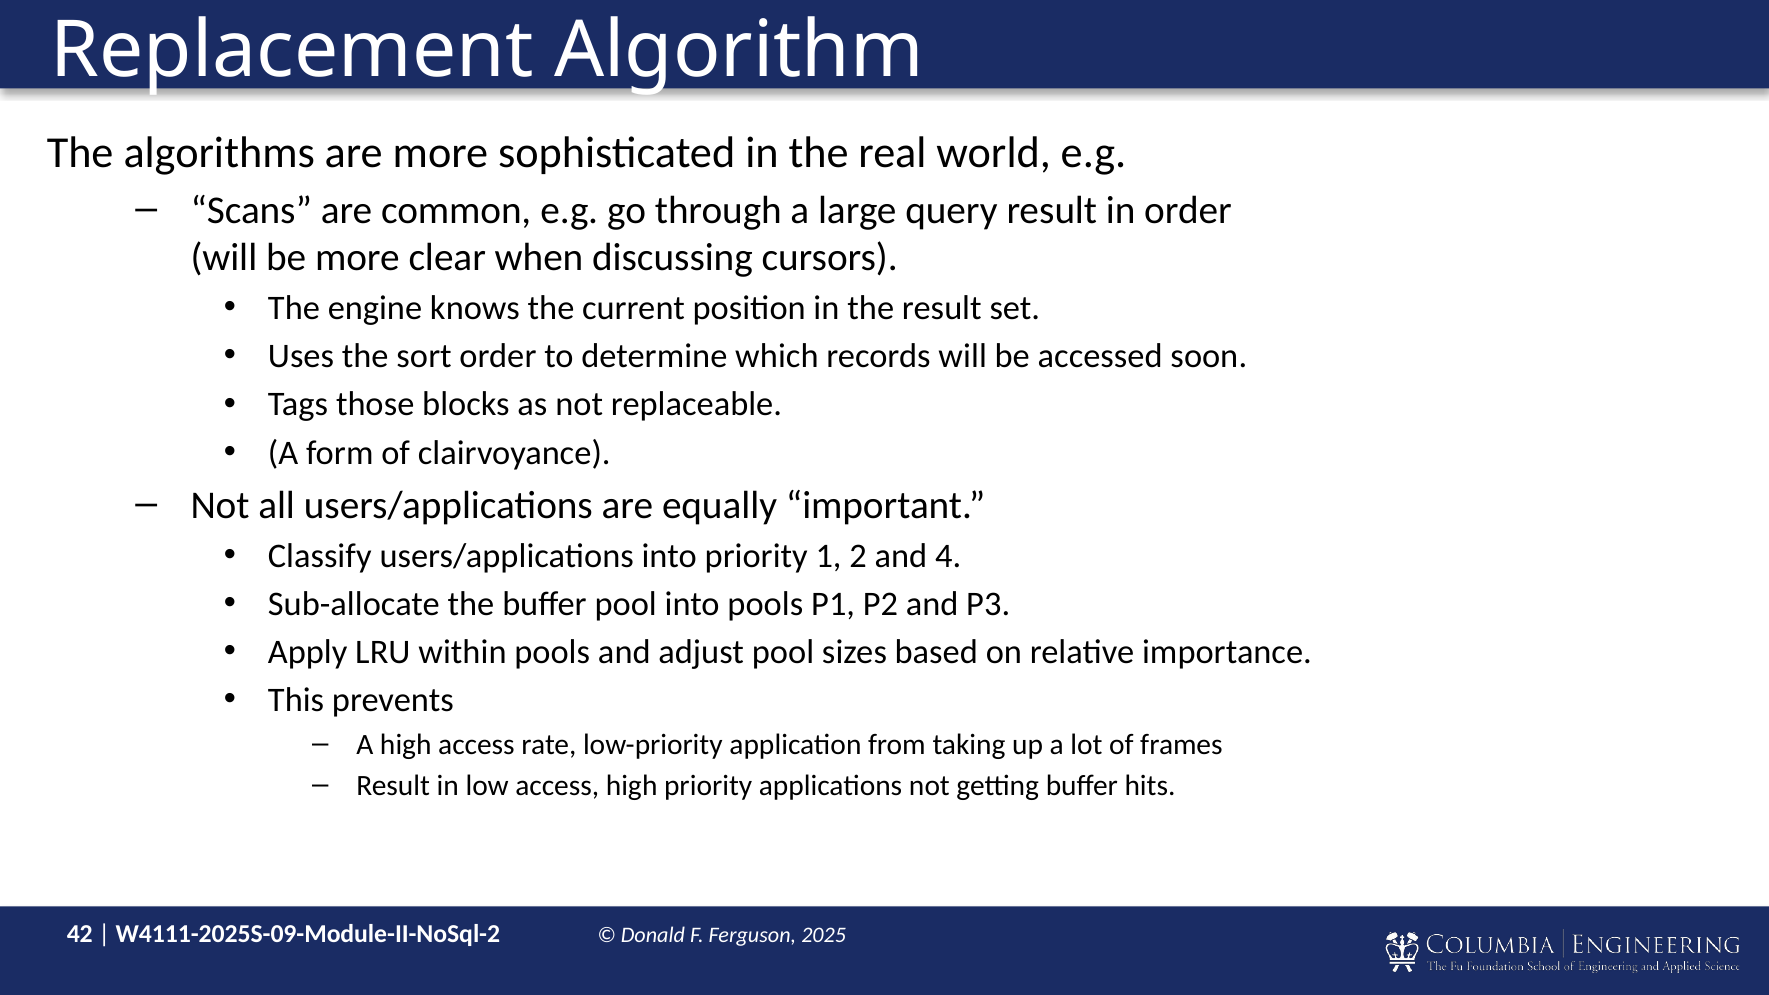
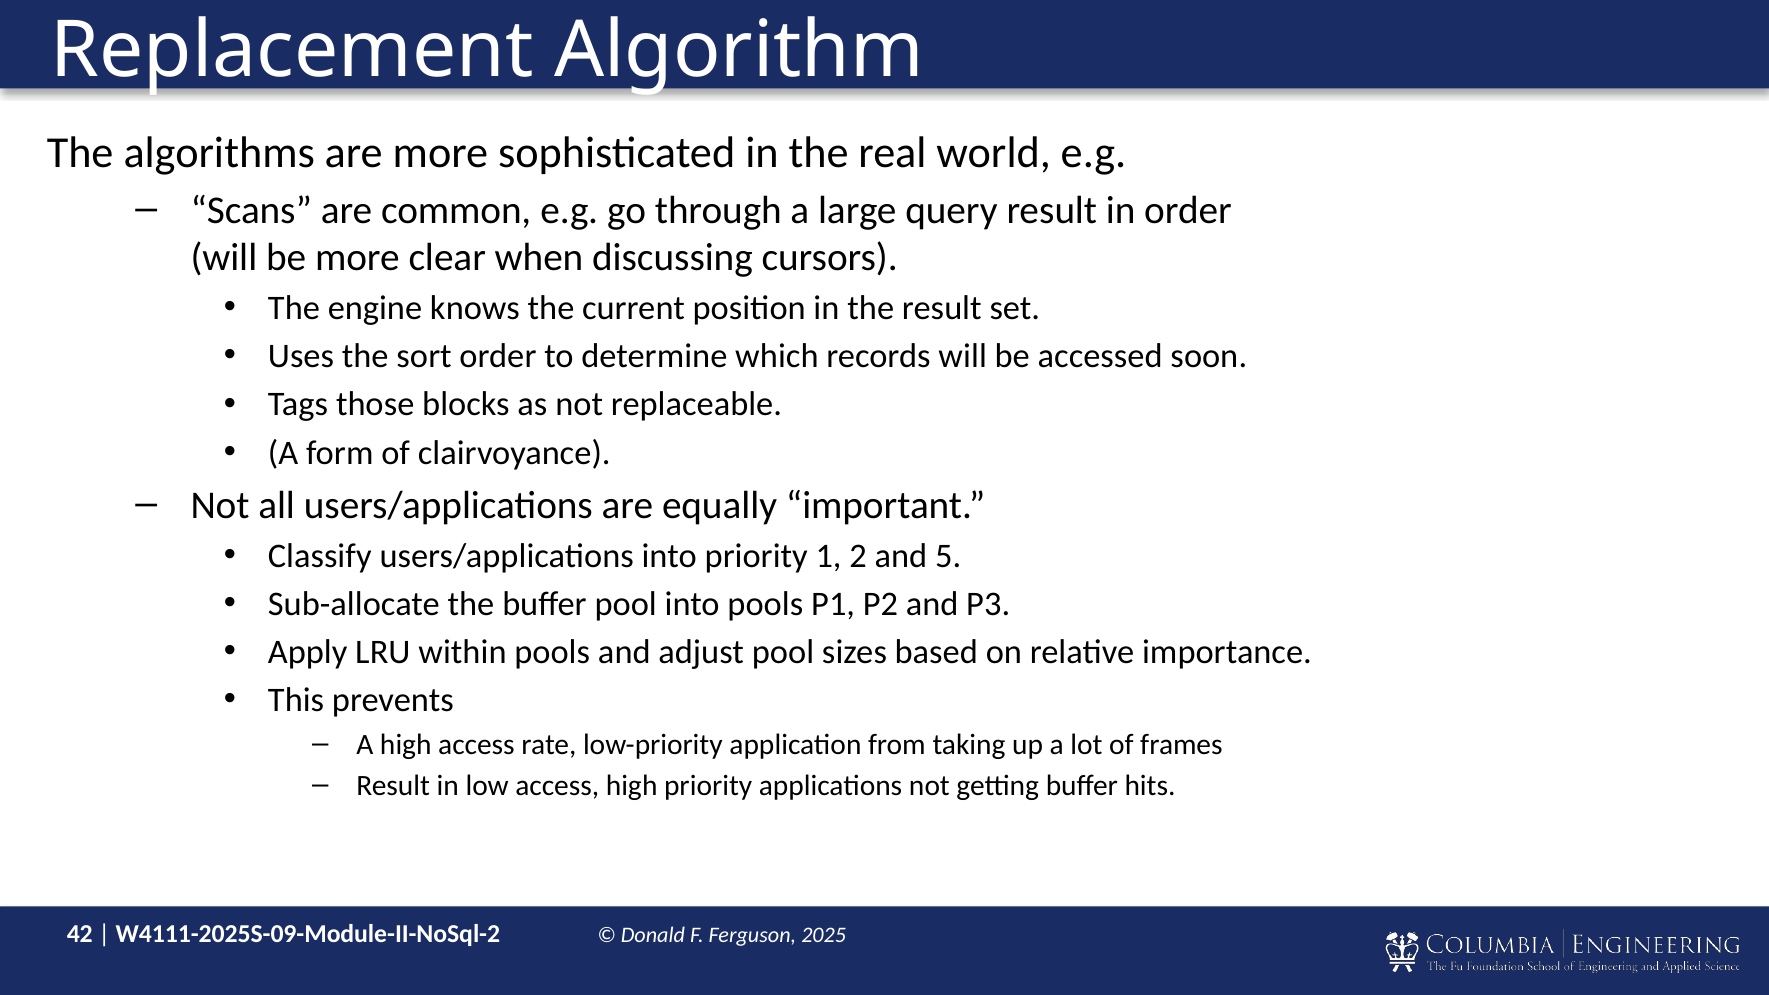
4: 4 -> 5
